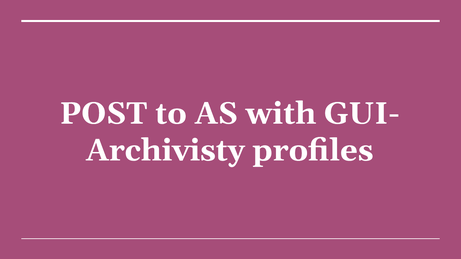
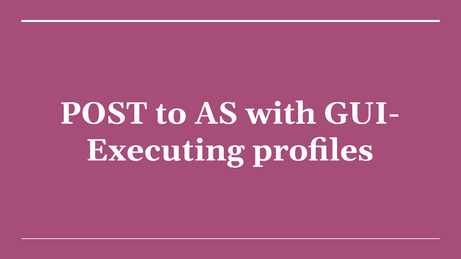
Archivisty: Archivisty -> Executing
